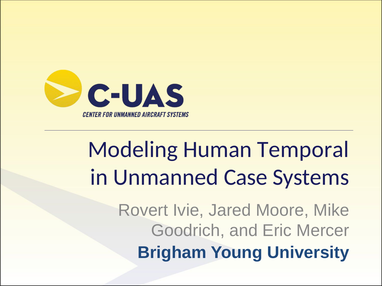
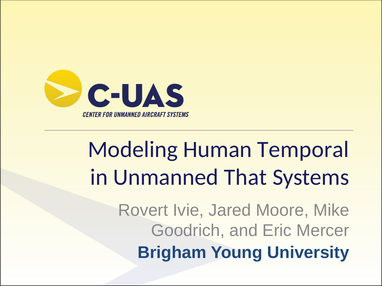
Case: Case -> That
